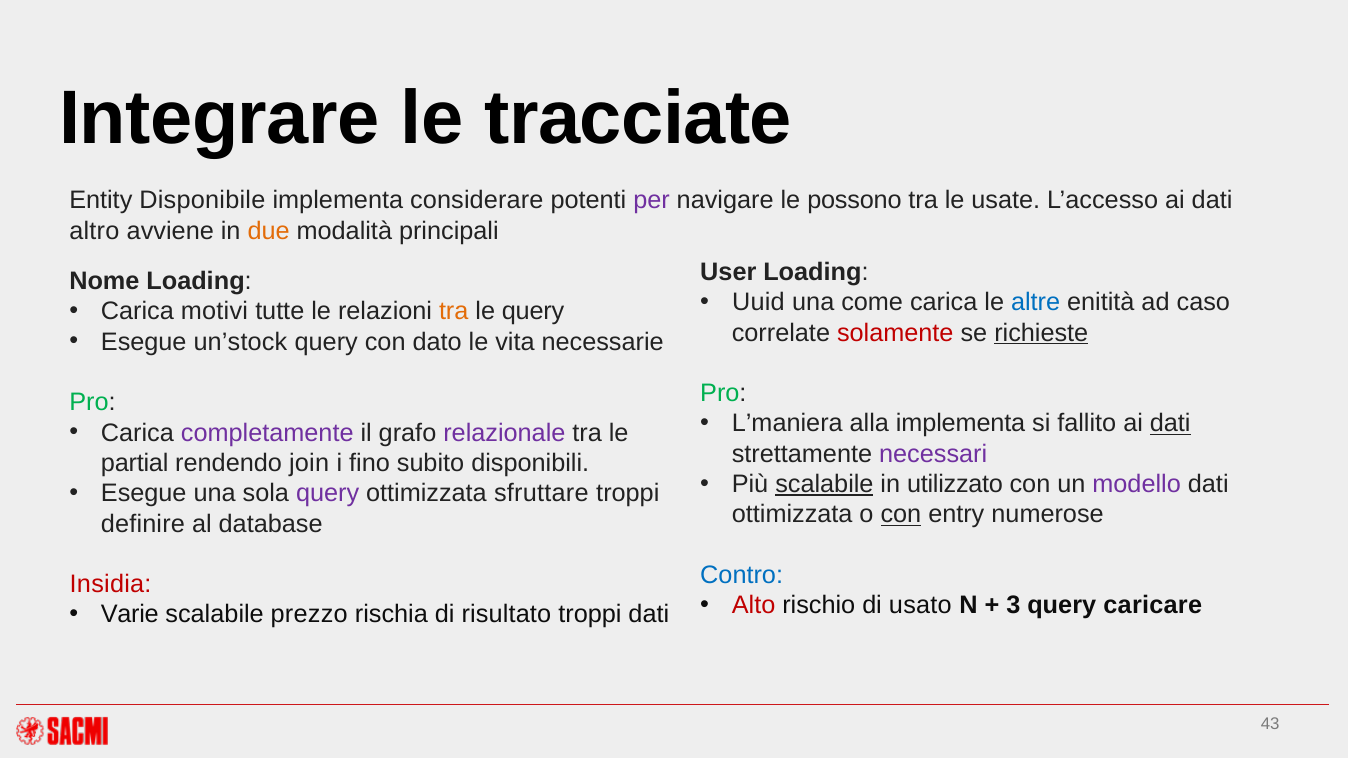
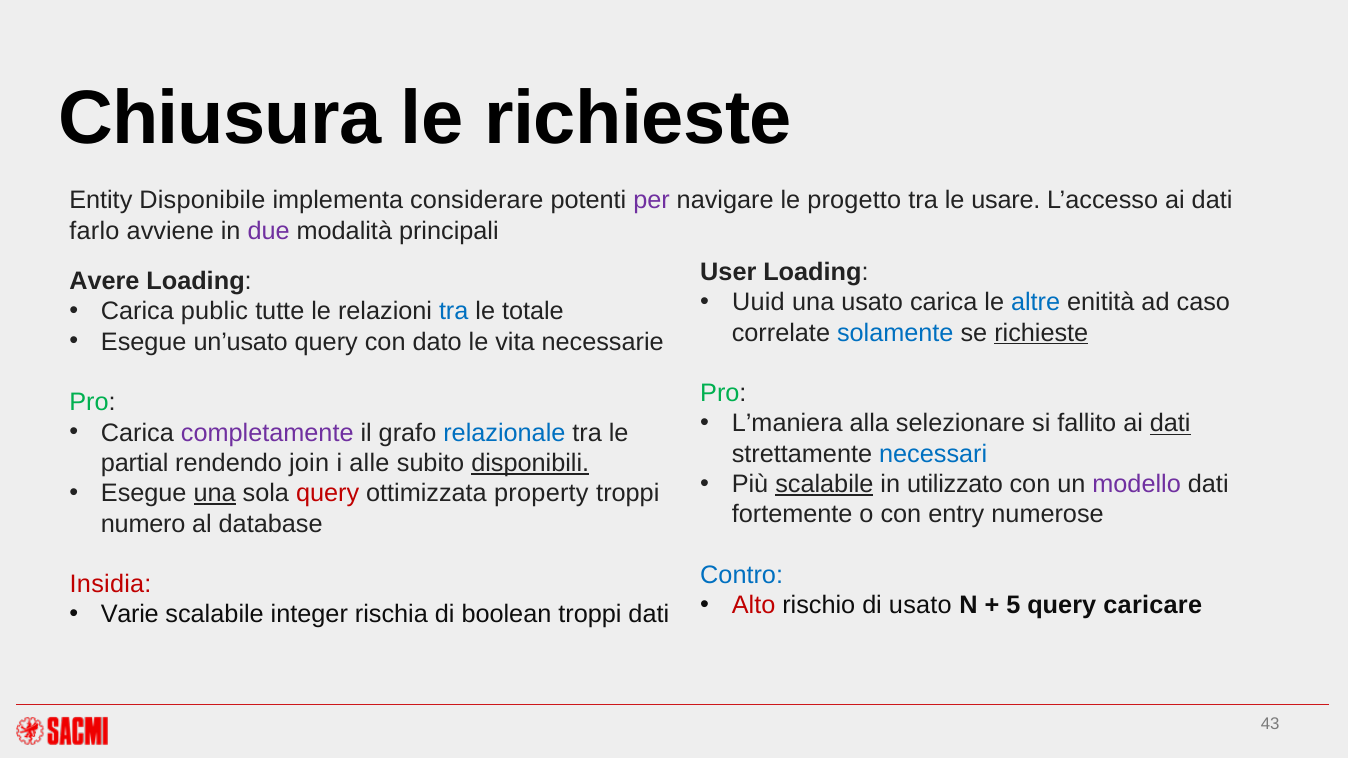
Integrare: Integrare -> Chiusura
le tracciate: tracciate -> richieste
possono: possono -> progetto
usate: usate -> usare
altro: altro -> farlo
due colour: orange -> purple
Nome: Nome -> Avere
una come: come -> usato
motivi: motivi -> public
tra at (454, 312) colour: orange -> blue
le query: query -> totale
solamente colour: red -> blue
un’stock: un’stock -> un’usato
alla implementa: implementa -> selezionare
relazionale colour: purple -> blue
necessari colour: purple -> blue
fino: fino -> alle
disponibili underline: none -> present
una at (215, 494) underline: none -> present
query at (328, 494) colour: purple -> red
sfruttare: sfruttare -> property
ottimizzata at (792, 515): ottimizzata -> fortemente
con at (901, 515) underline: present -> none
definire: definire -> numero
3: 3 -> 5
prezzo: prezzo -> integer
risultato: risultato -> boolean
